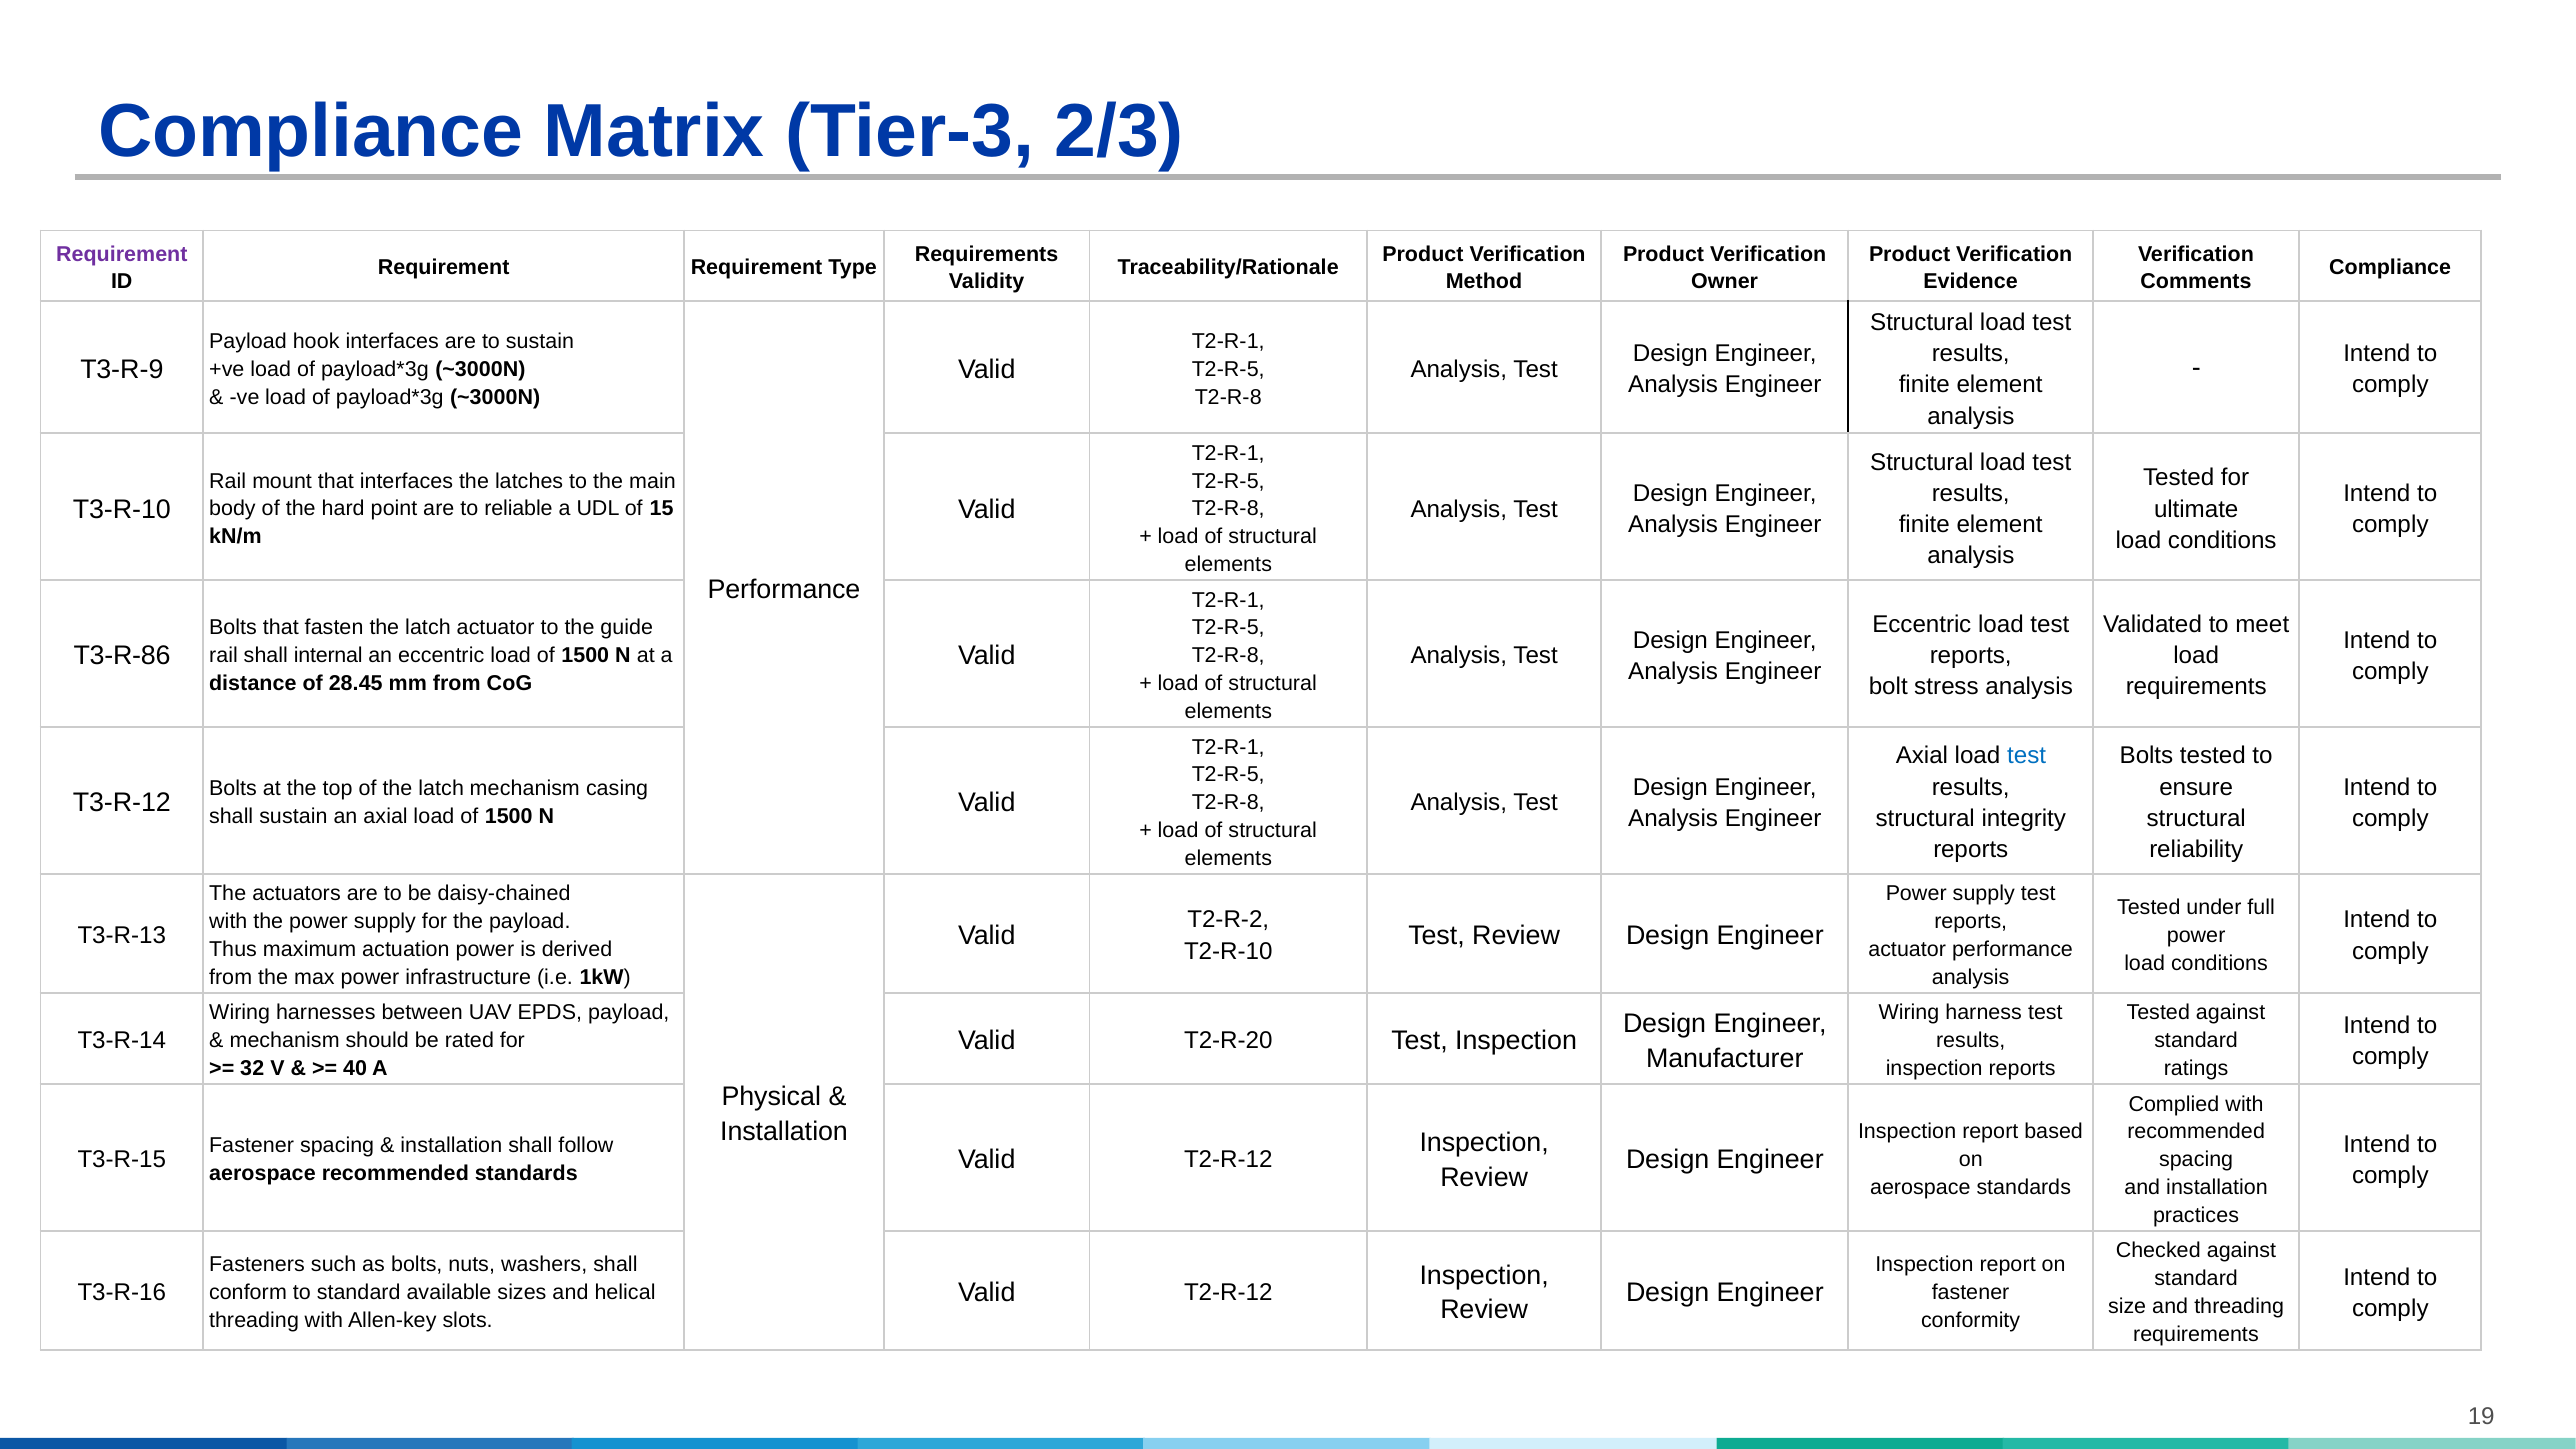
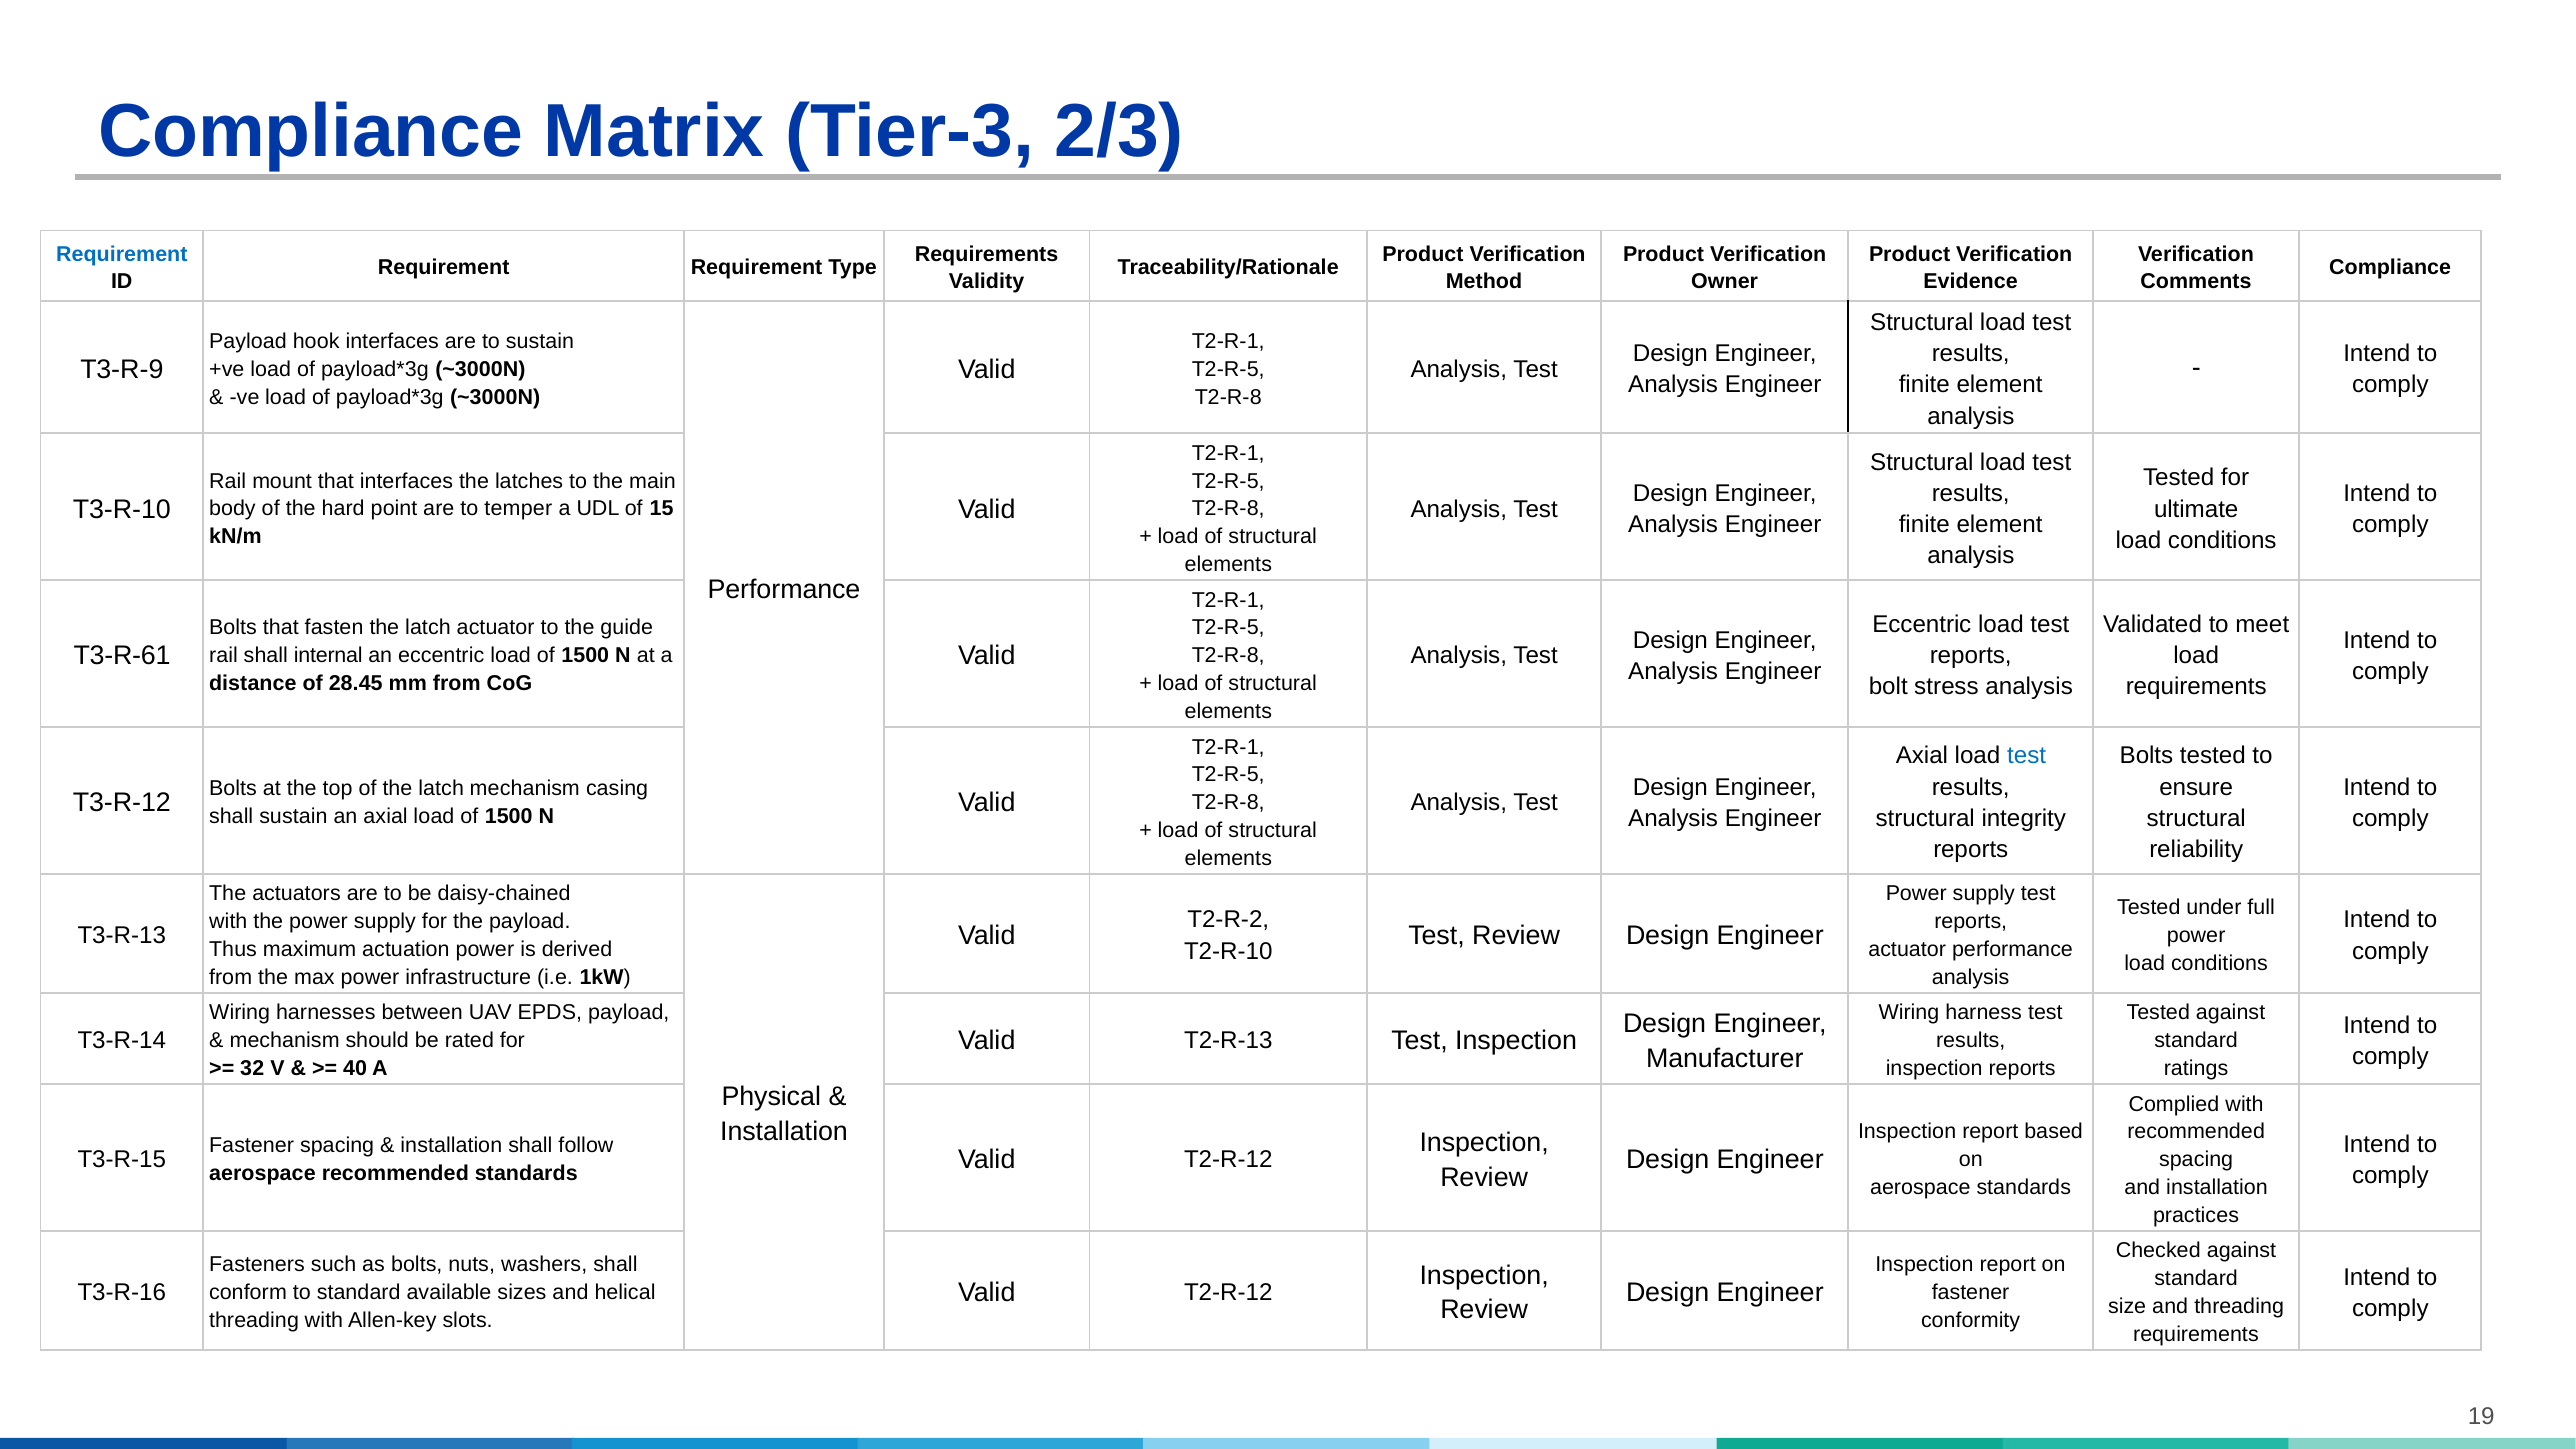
Requirement at (122, 254) colour: purple -> blue
reliable: reliable -> temper
T3-R-86: T3-R-86 -> T3-R-61
T2-R-20: T2-R-20 -> T2-R-13
